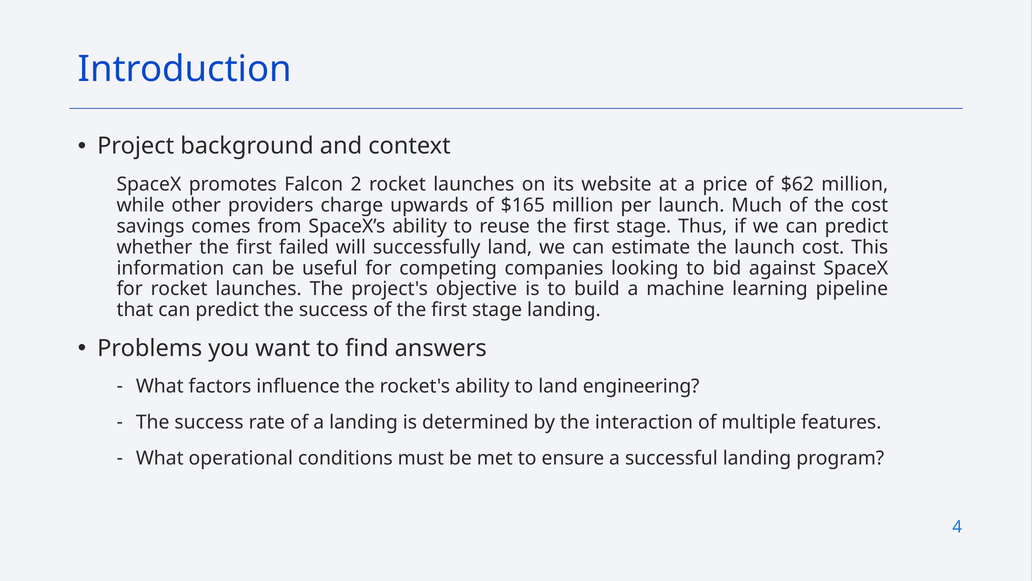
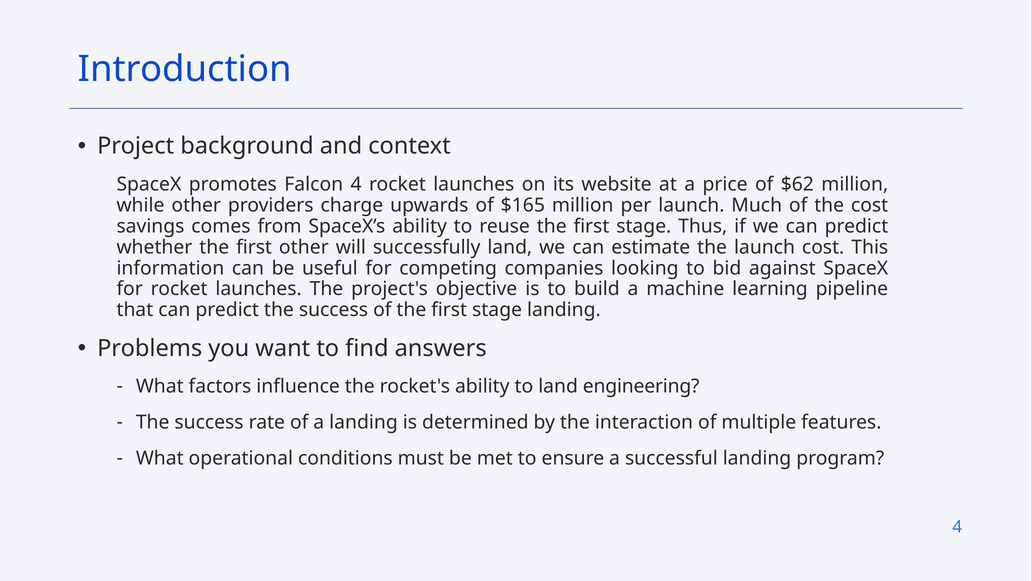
Falcon 2: 2 -> 4
first failed: failed -> other
